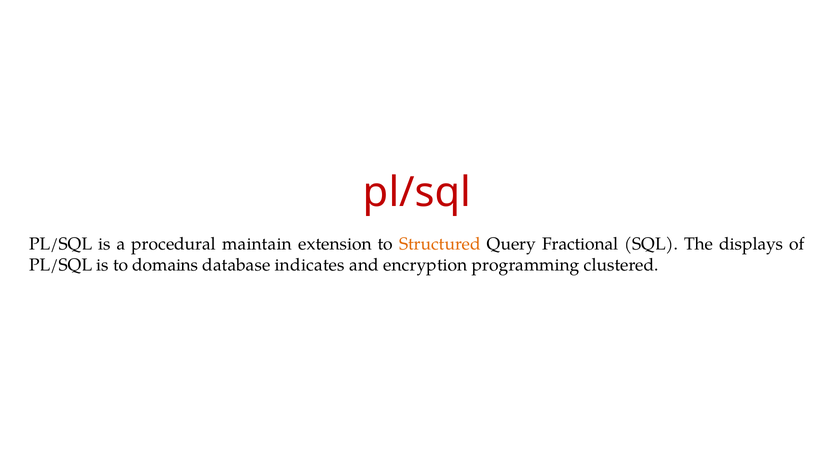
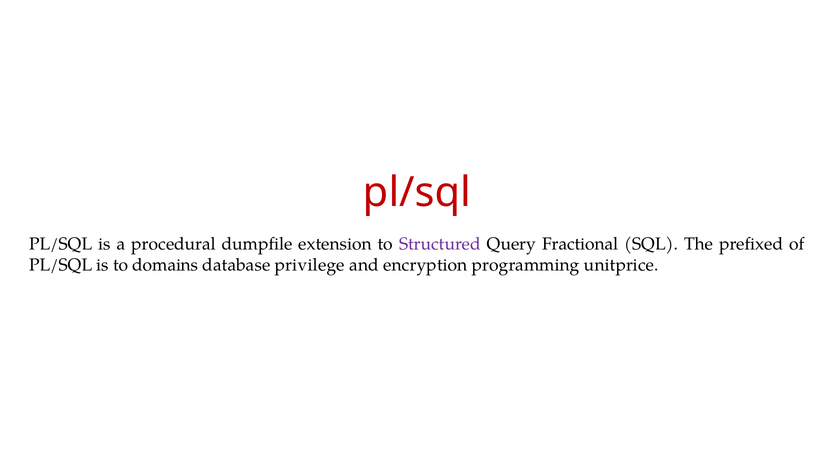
maintain: maintain -> dumpfile
Structured colour: orange -> purple
displays: displays -> prefixed
indicates: indicates -> privilege
clustered: clustered -> unitprice
